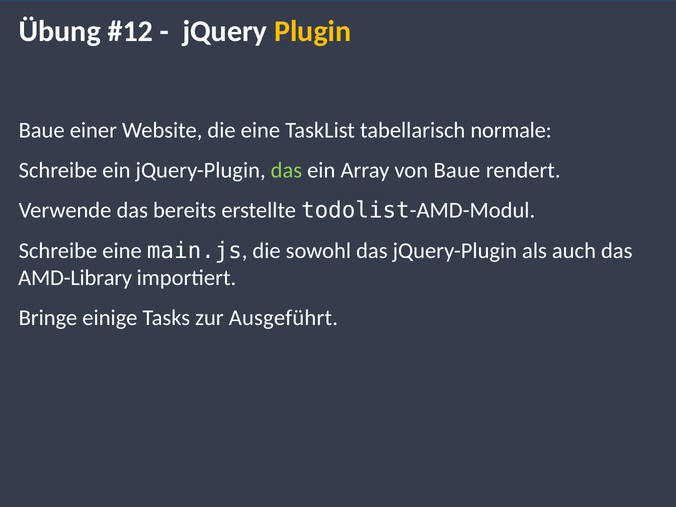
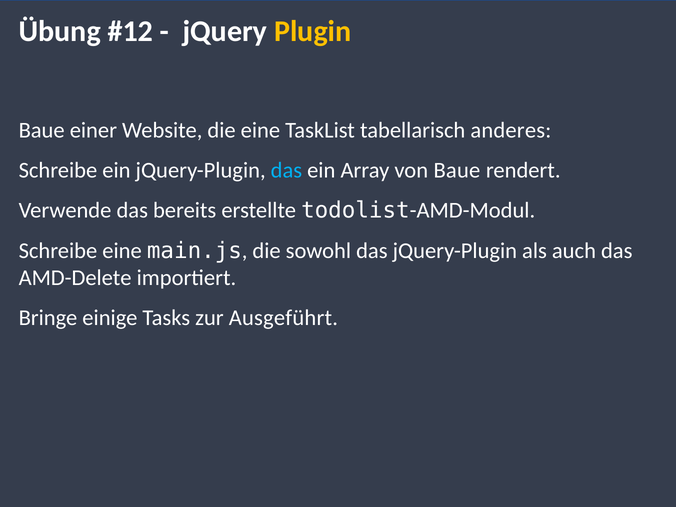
normale: normale -> anderes
das at (286, 170) colour: light green -> light blue
AMD-Library: AMD-Library -> AMD-Delete
